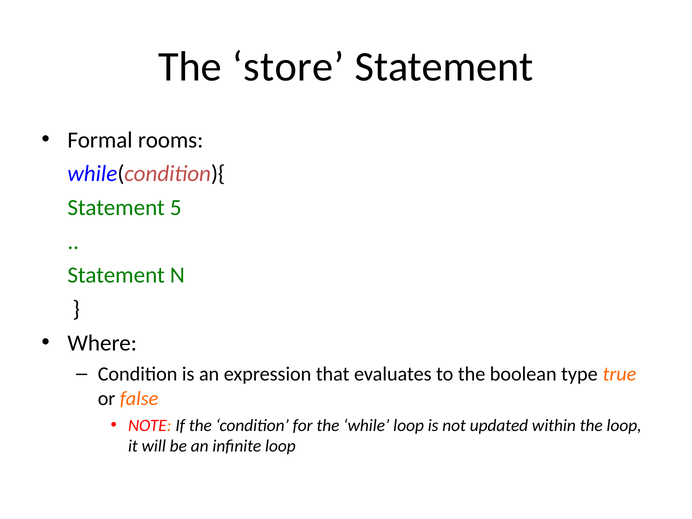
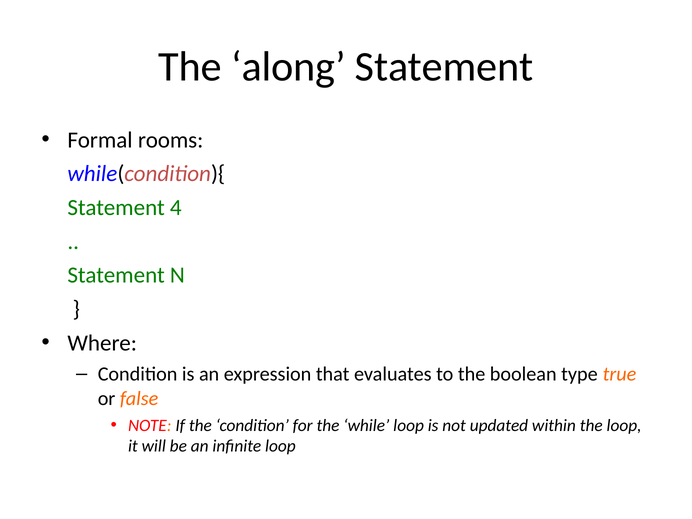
store: store -> along
5: 5 -> 4
